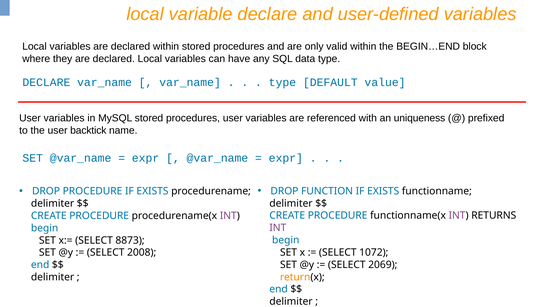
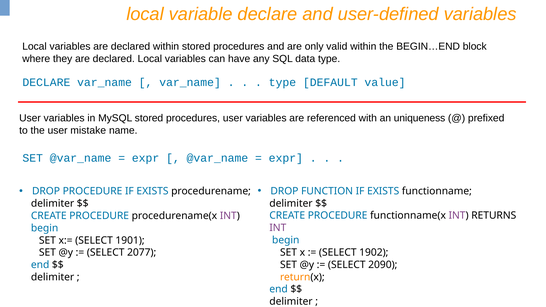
backtick: backtick -> mistake
8873: 8873 -> 1901
1072: 1072 -> 1902
2008: 2008 -> 2077
2069: 2069 -> 2090
